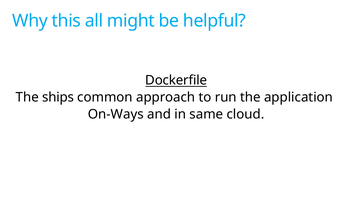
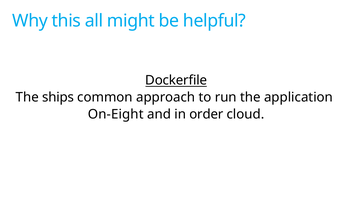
On-Ways: On-Ways -> On-Eight
same: same -> order
